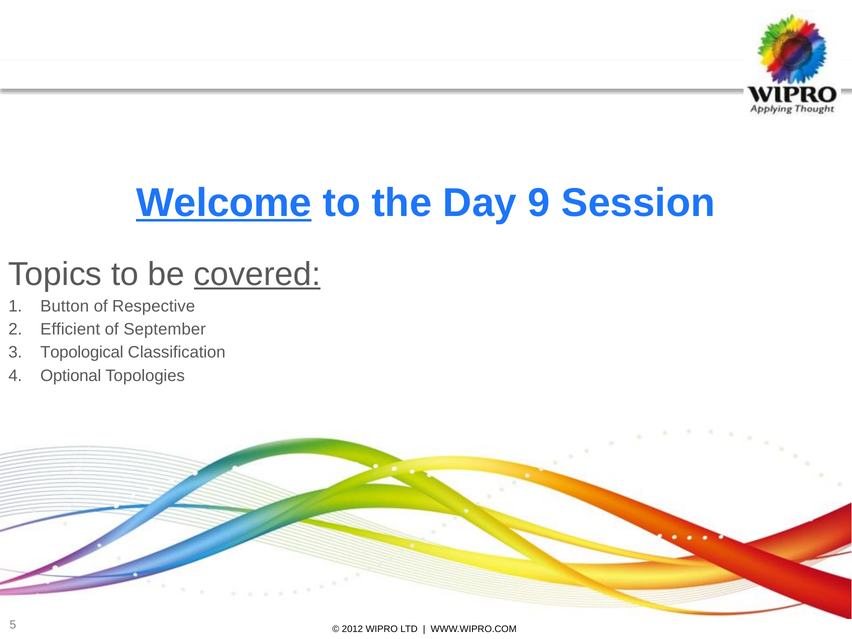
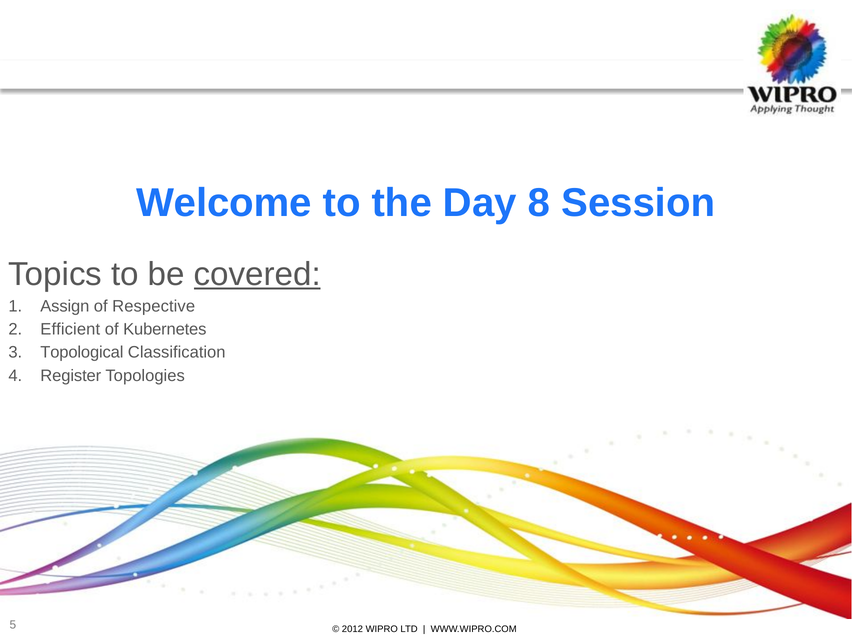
Welcome underline: present -> none
9: 9 -> 8
Button: Button -> Assign
September: September -> Kubernetes
Optional: Optional -> Register
